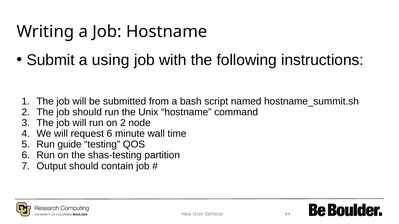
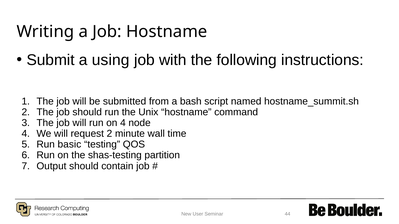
on 2: 2 -> 4
request 6: 6 -> 2
guide: guide -> basic
